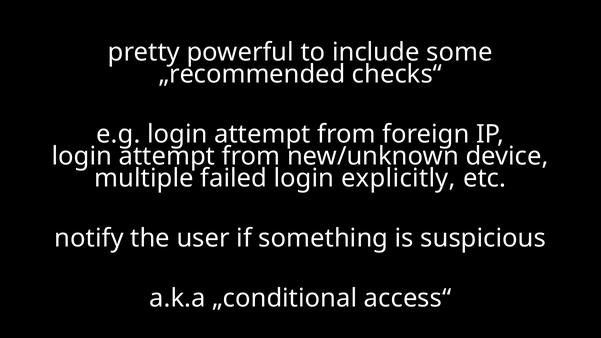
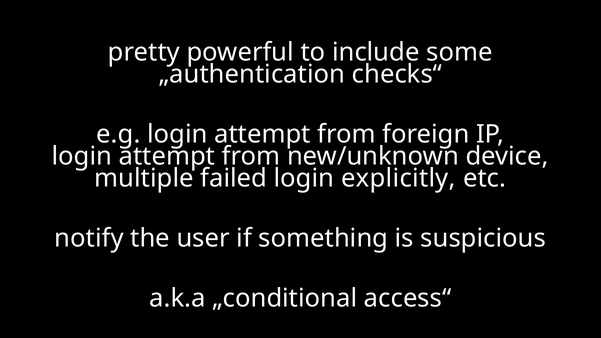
„recommended: „recommended -> „authentication
